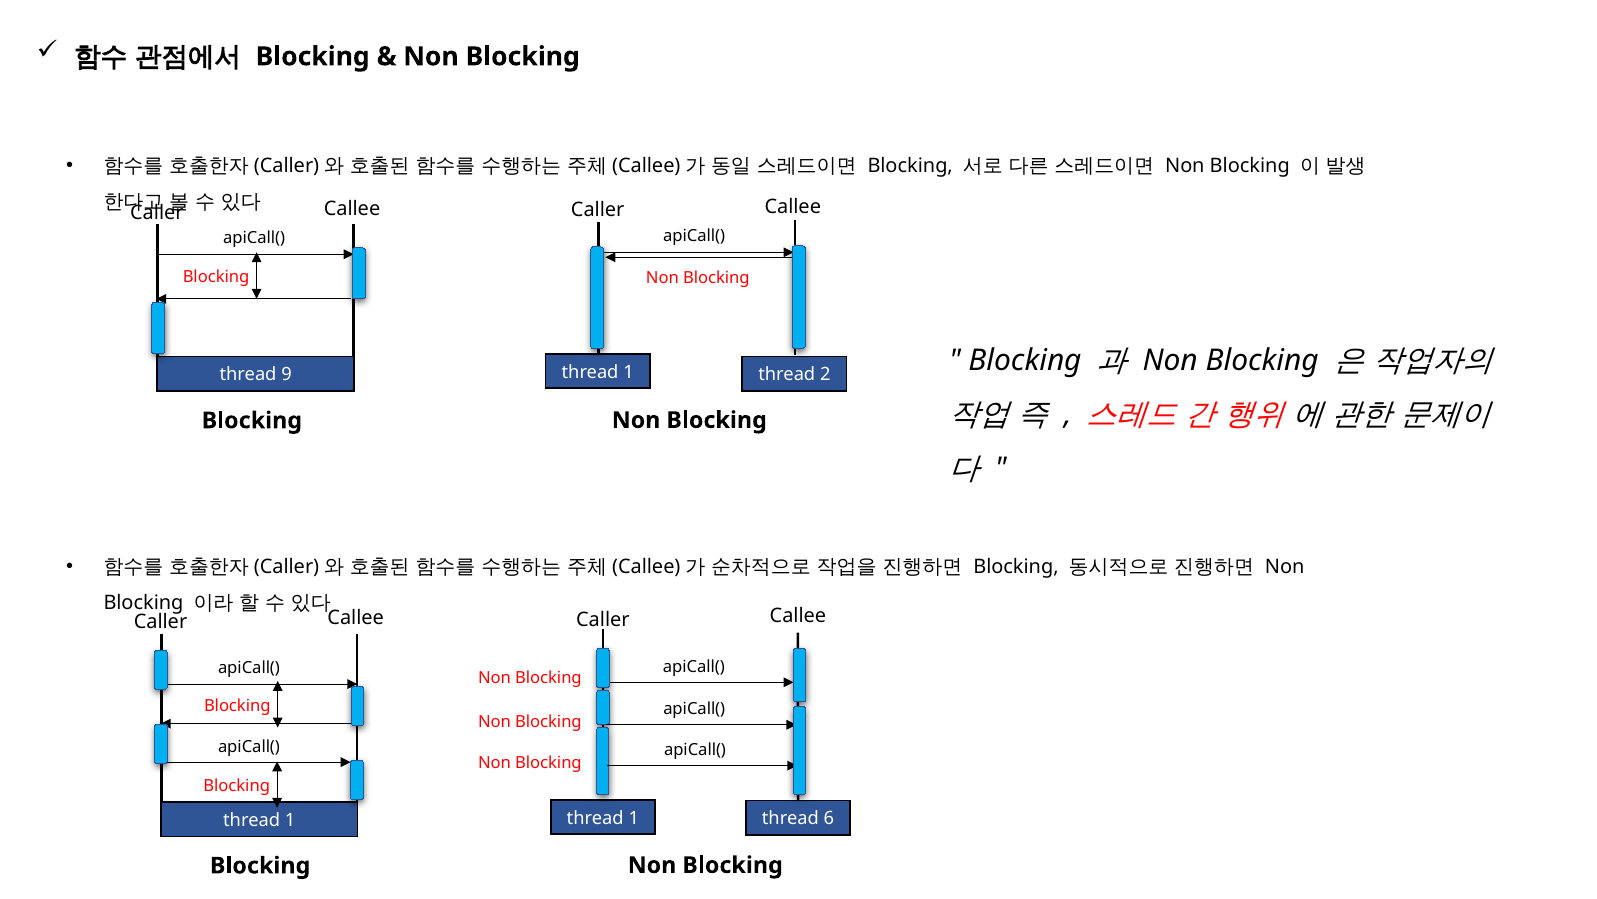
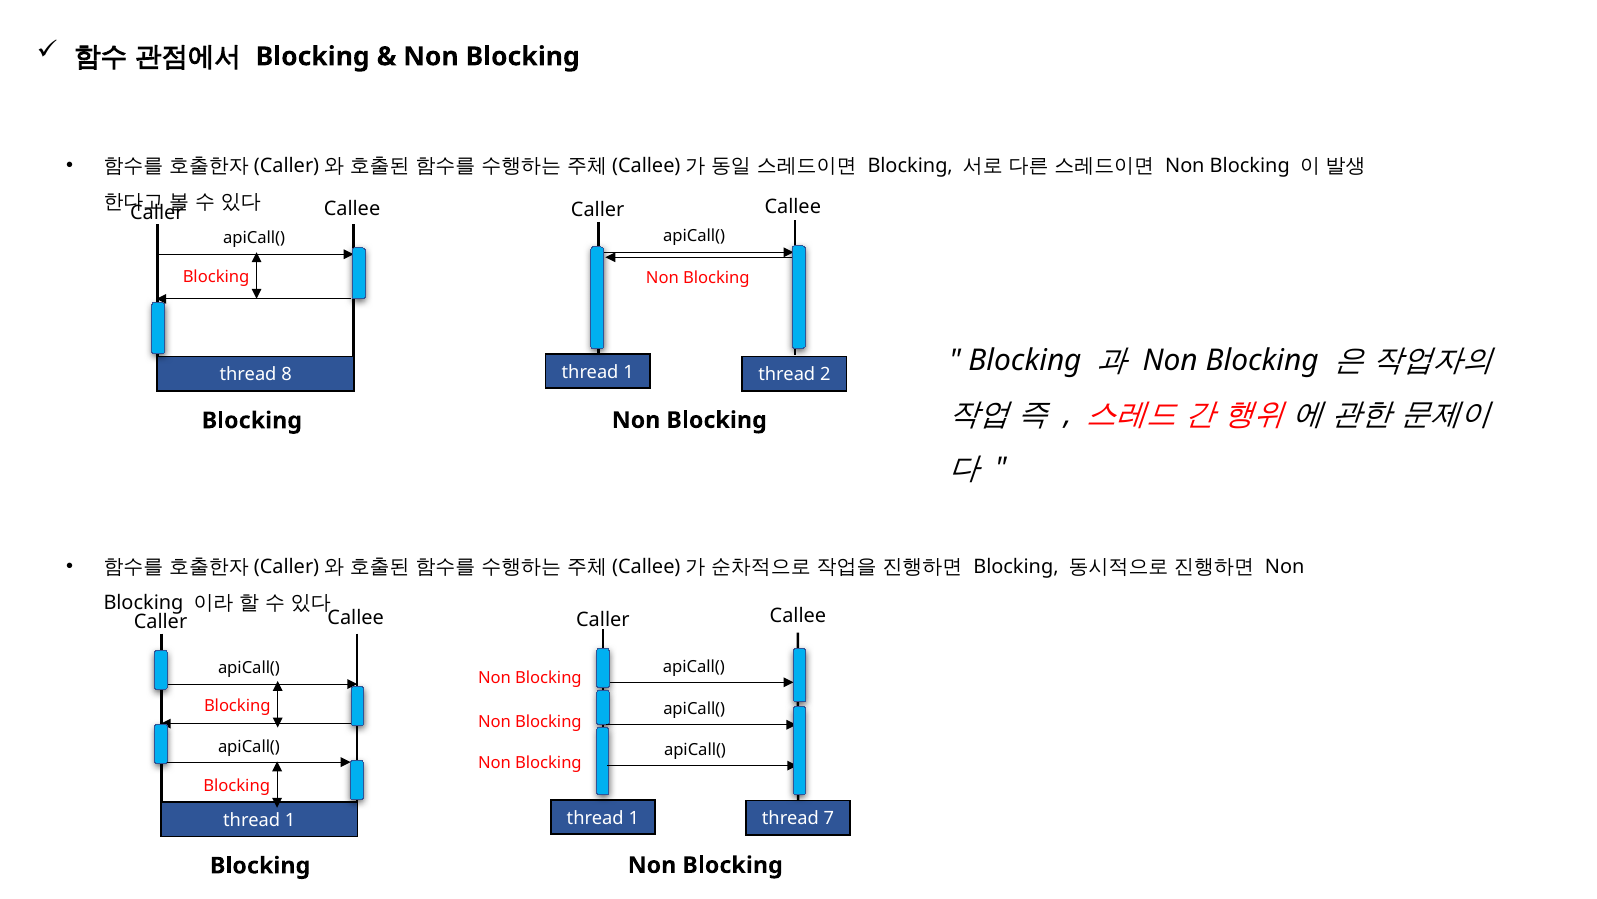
9: 9 -> 8
6: 6 -> 7
